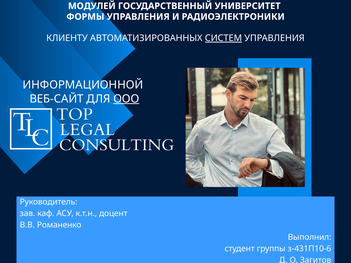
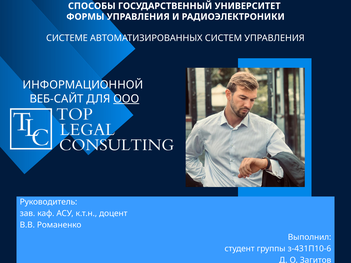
МОДУЛЕЙ: МОДУЛЕЙ -> СПОСОБЫ
КЛИЕНТУ: КЛИЕНТУ -> СИСТЕМЕ
СИСТЕМ underline: present -> none
